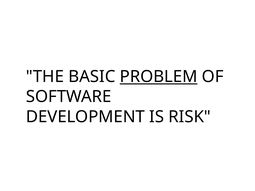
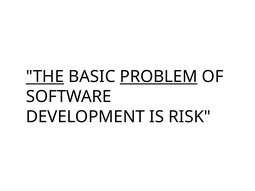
THE underline: none -> present
